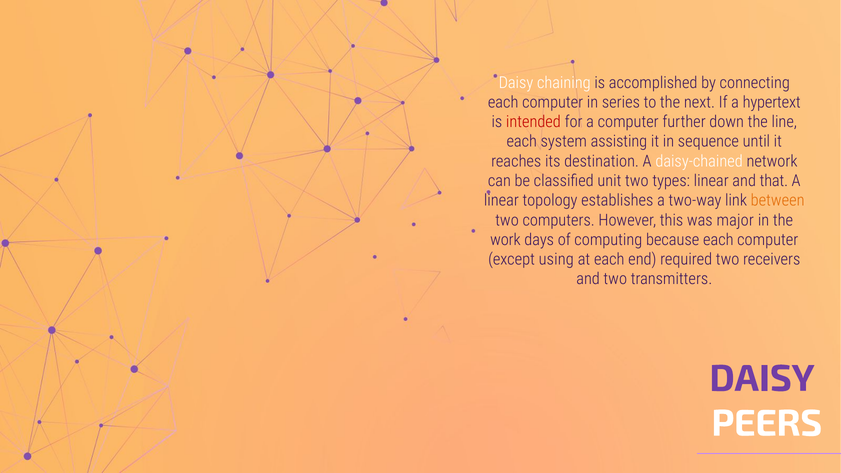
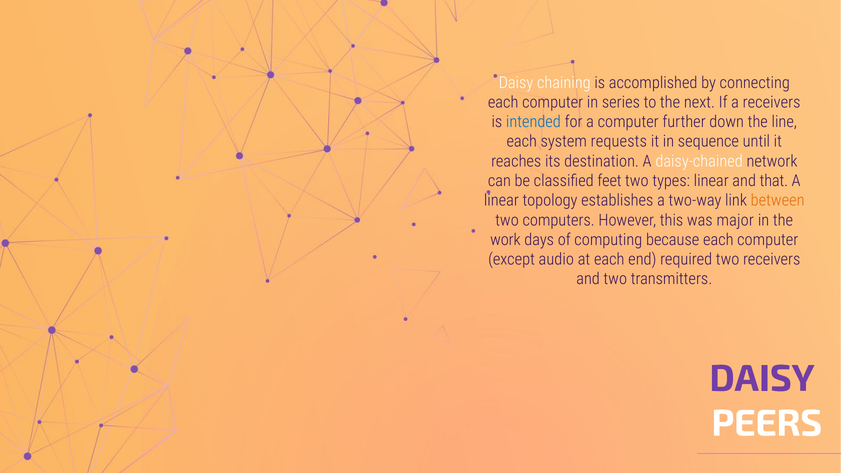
a hypertext: hypertext -> receivers
intended colour: red -> blue
assisting: assisting -> requests
unit: unit -> feet
using: using -> audio
